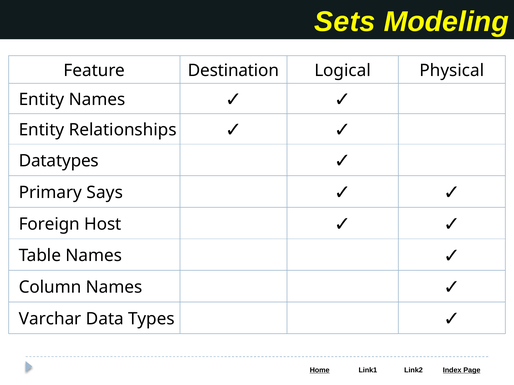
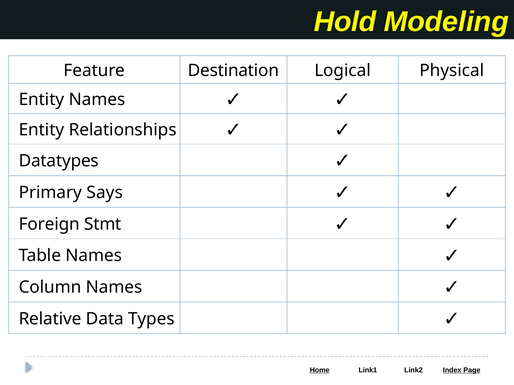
Sets: Sets -> Hold
Host: Host -> Stmt
Varchar: Varchar -> Relative
